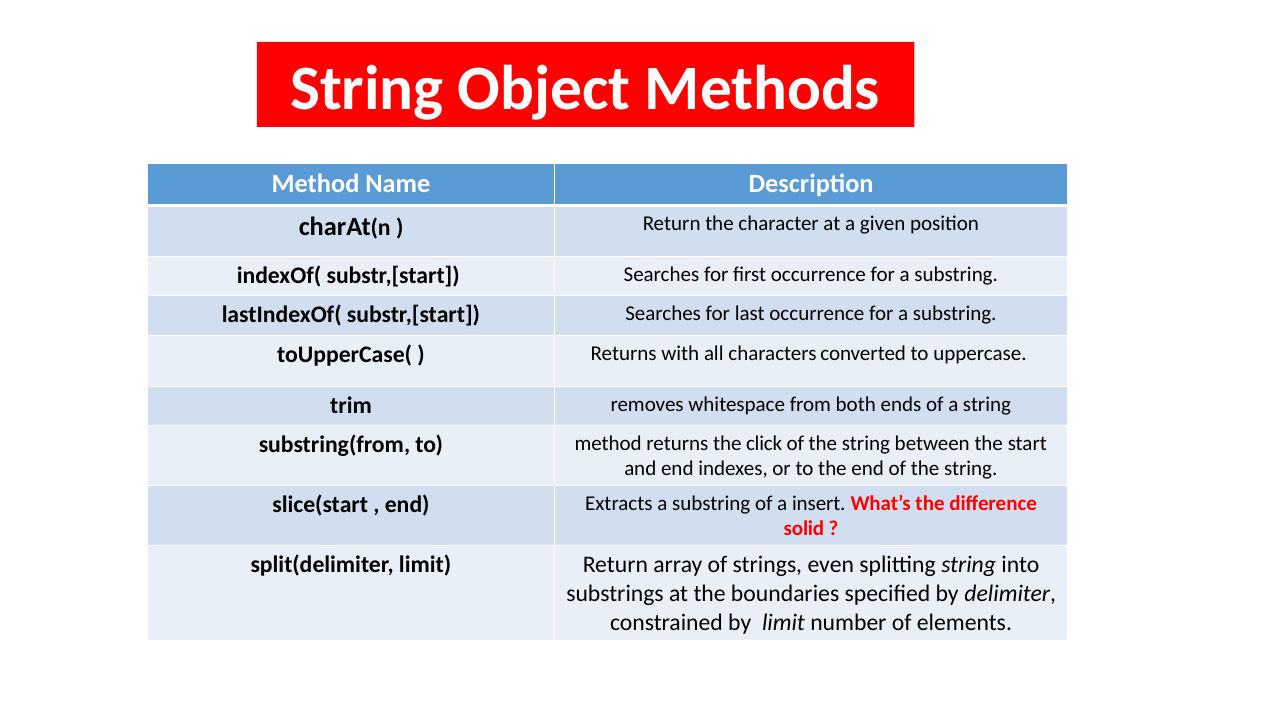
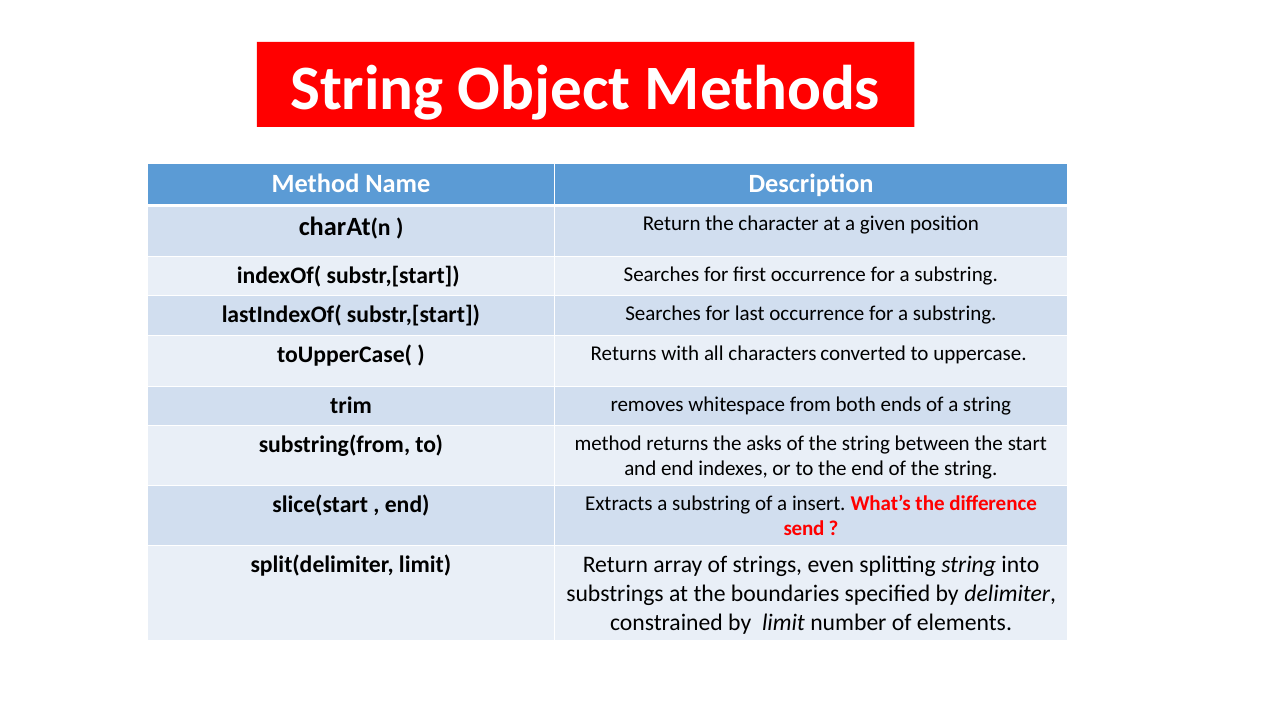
click: click -> asks
solid: solid -> send
